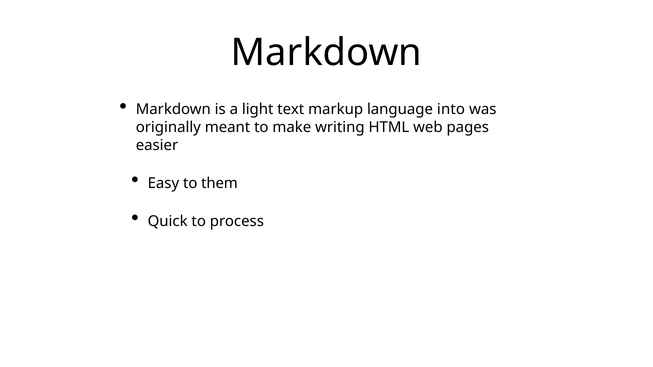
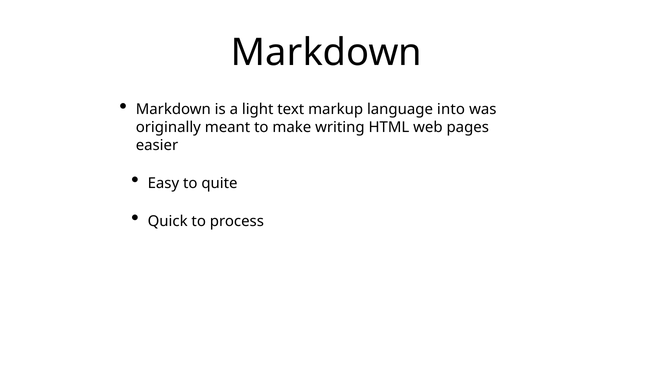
them: them -> quite
